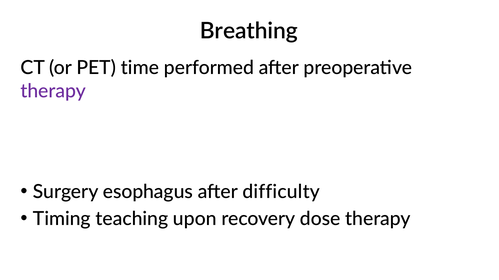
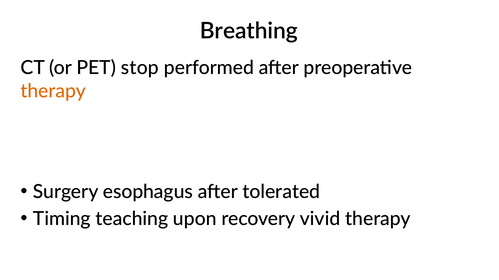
time: time -> stop
therapy at (53, 91) colour: purple -> orange
difficulty: difficulty -> tolerated
dose: dose -> vivid
